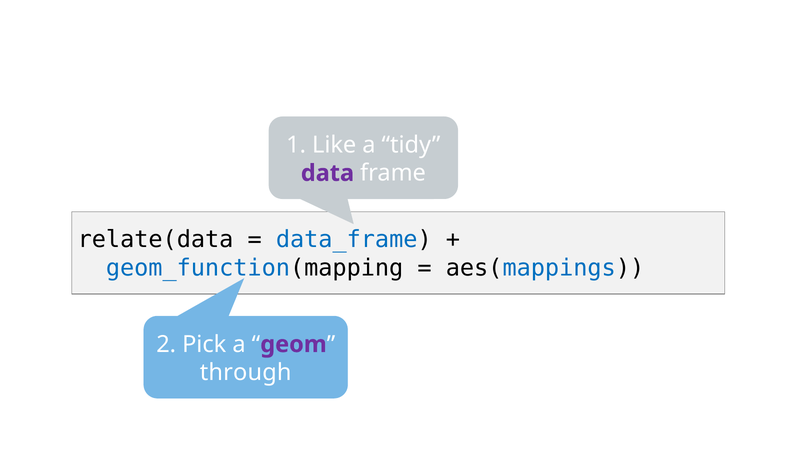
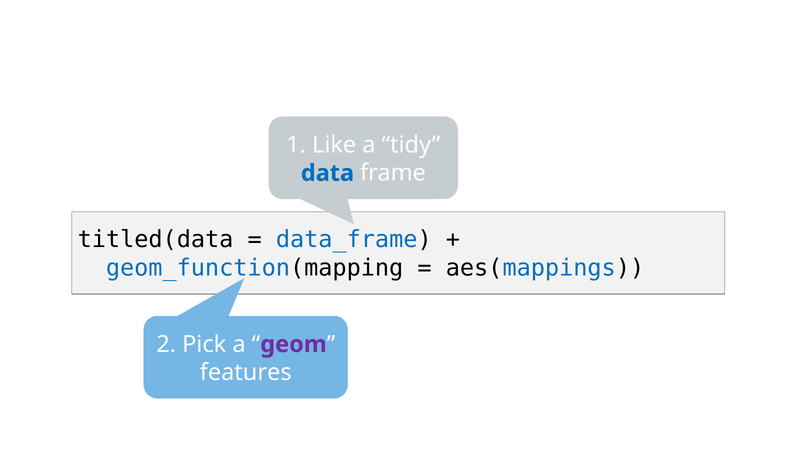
data colour: purple -> blue
relate(data: relate(data -> titled(data
through: through -> features
